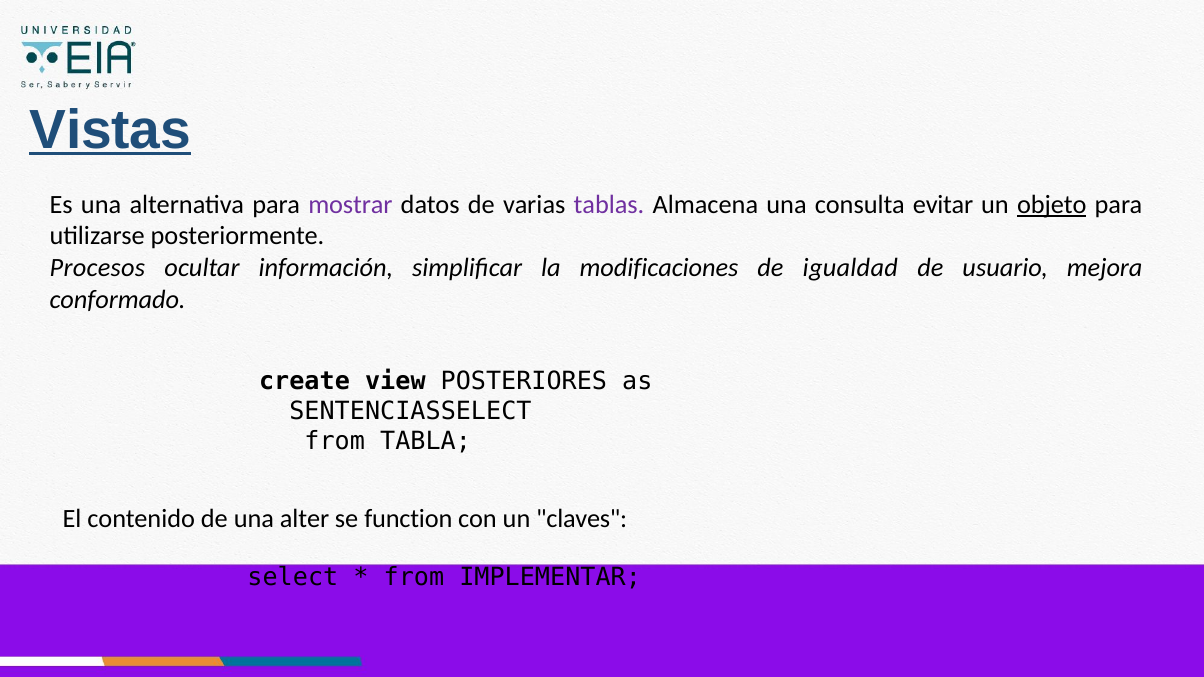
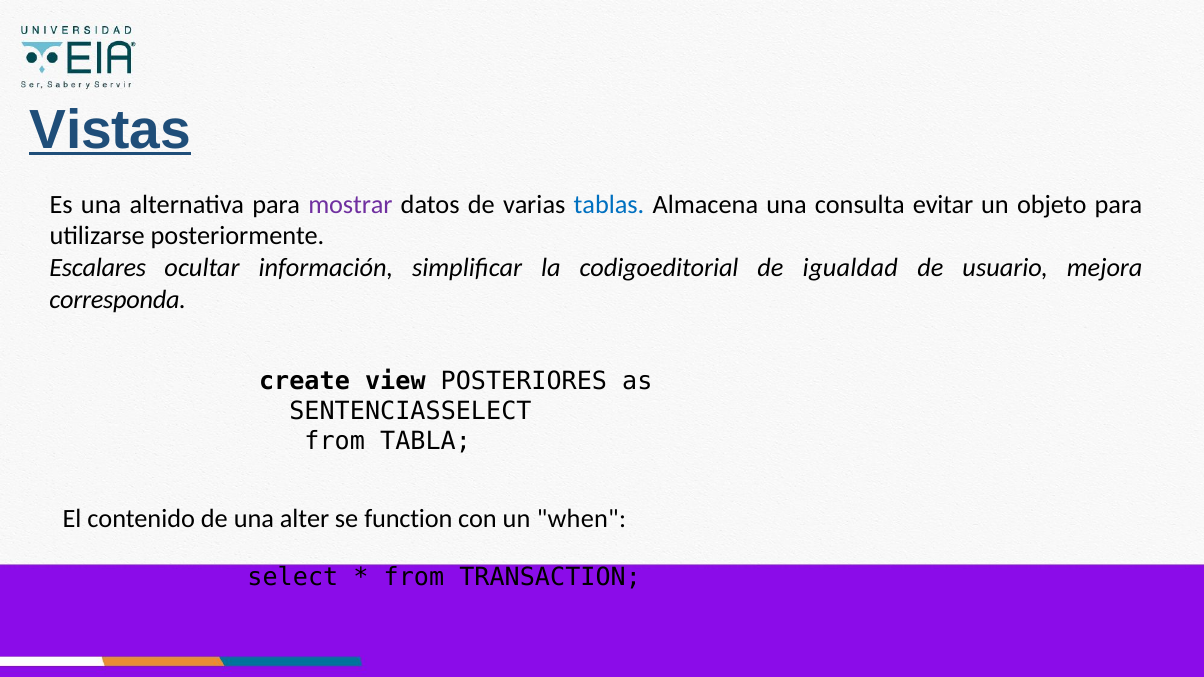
tablas colour: purple -> blue
objeto underline: present -> none
Procesos: Procesos -> Escalares
modificaciones: modificaciones -> codigoeditorial
conformado: conformado -> corresponda
claves: claves -> when
IMPLEMENTAR: IMPLEMENTAR -> TRANSACTION
